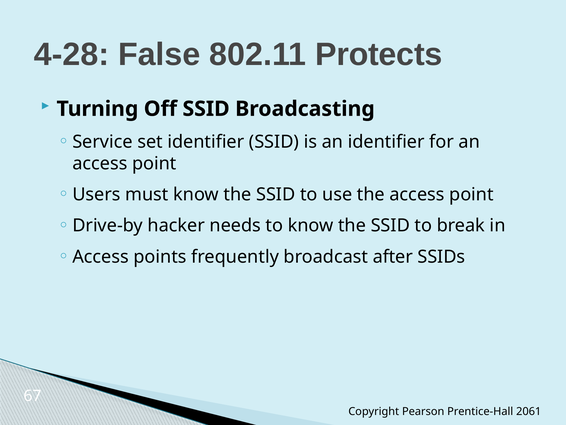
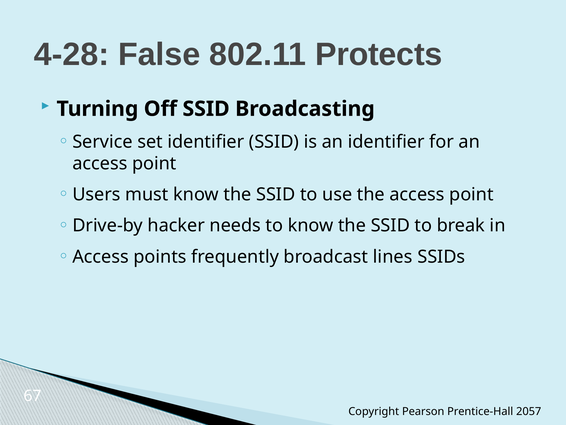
after: after -> lines
2061: 2061 -> 2057
